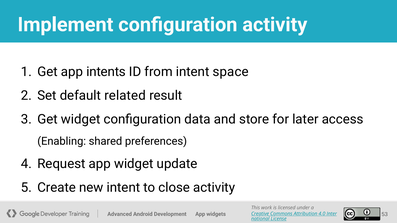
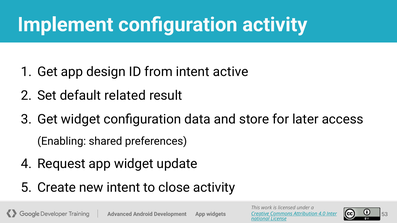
intents: intents -> design
space: space -> active
